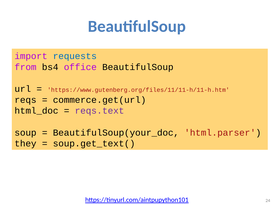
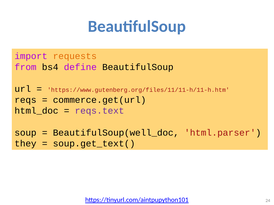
requests colour: blue -> orange
office: office -> define
BeautifulSoup(your_doc: BeautifulSoup(your_doc -> BeautifulSoup(well_doc
